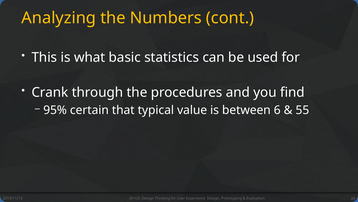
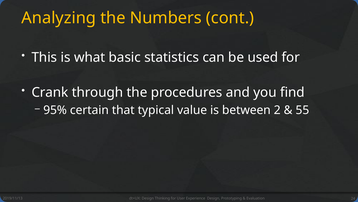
6: 6 -> 2
